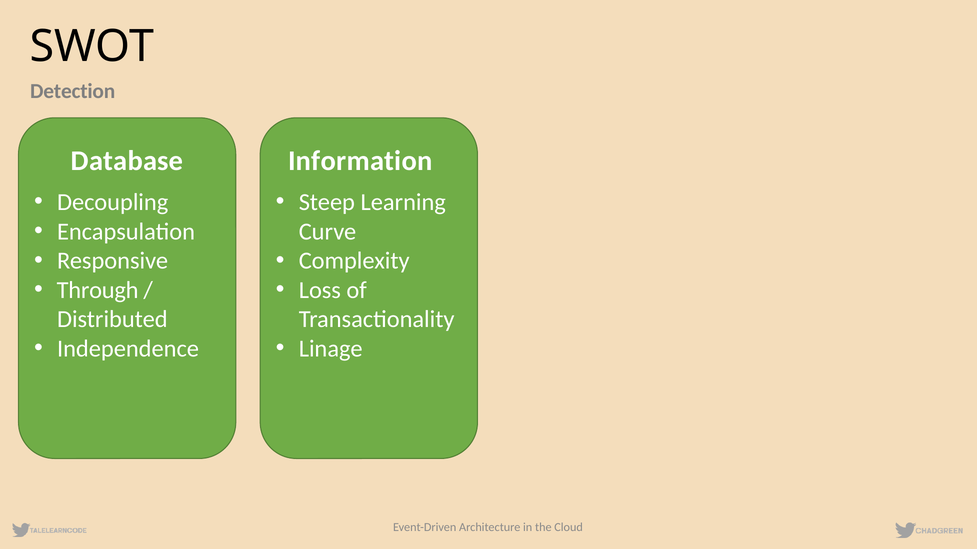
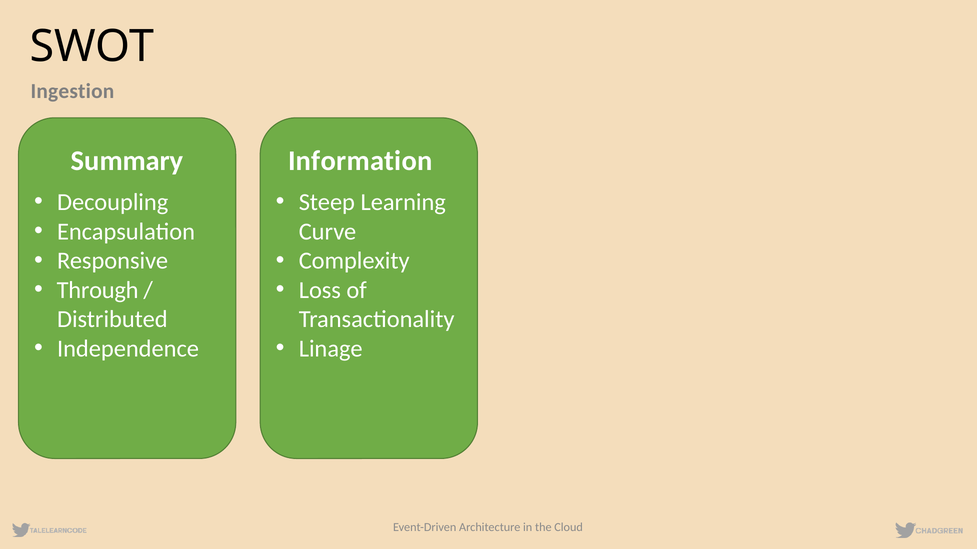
Detection: Detection -> Ingestion
Database: Database -> Summary
